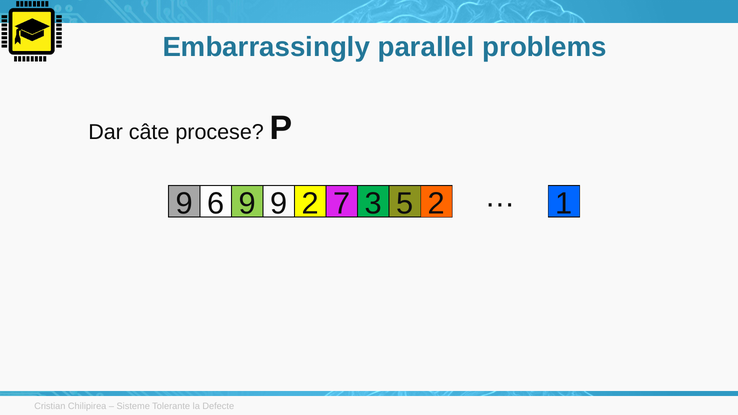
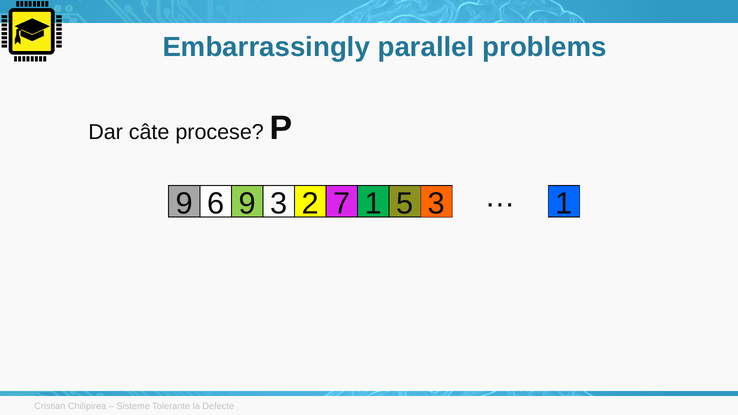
9 9: 9 -> 3
7 3: 3 -> 1
5 2: 2 -> 3
